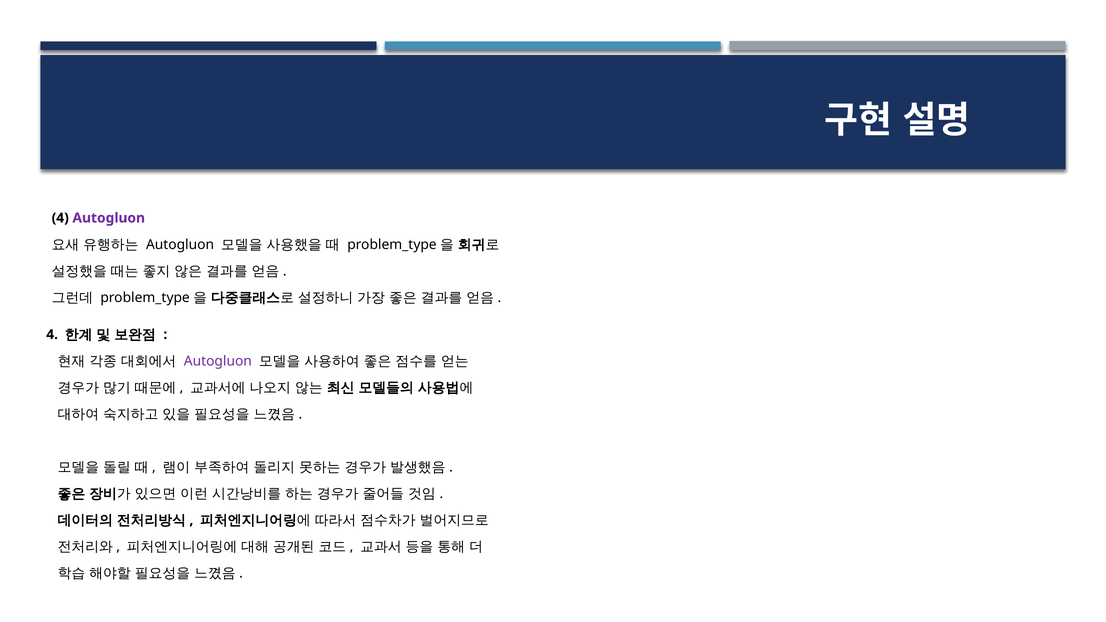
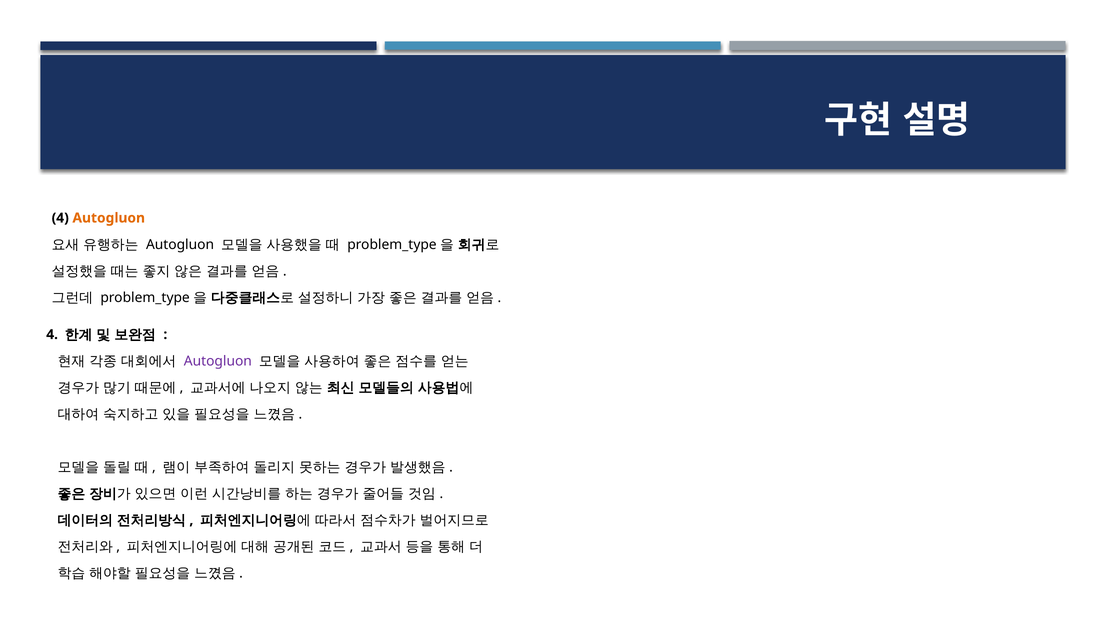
Autogluon at (109, 218) colour: purple -> orange
